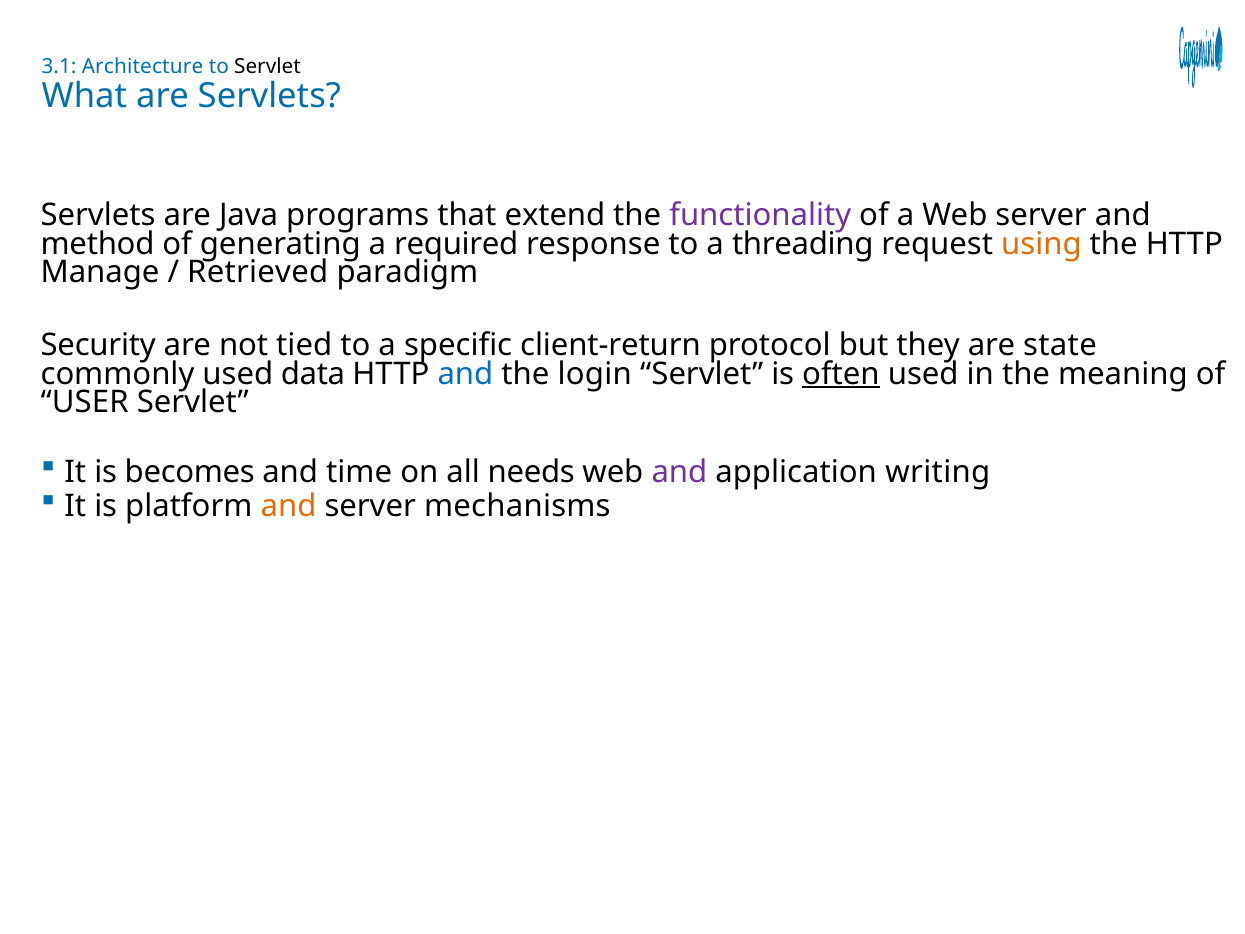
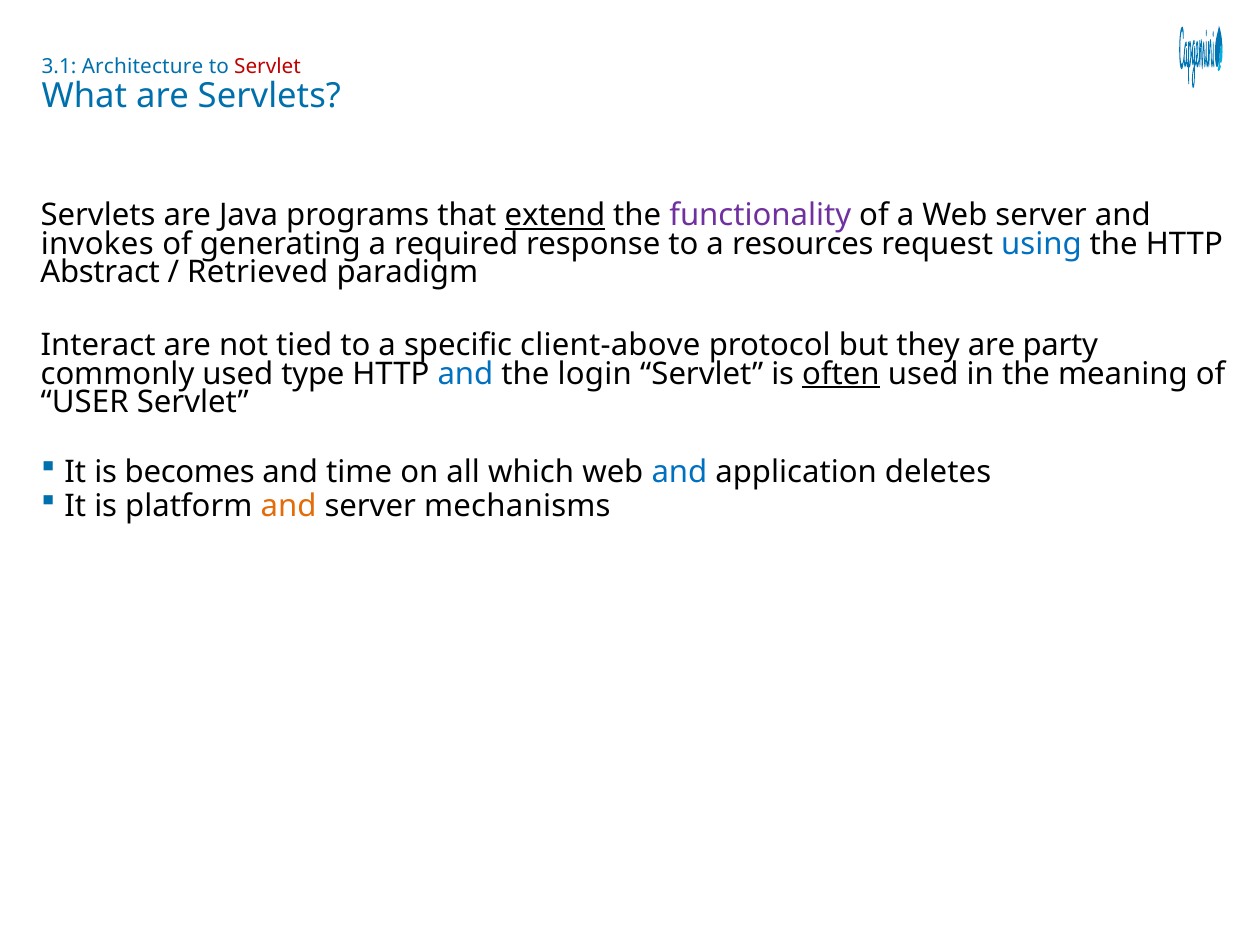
Servlet at (267, 66) colour: black -> red
extend underline: none -> present
method: method -> invokes
threading: threading -> resources
using colour: orange -> blue
Manage: Manage -> Abstract
Security: Security -> Interact
client-return: client-return -> client-above
state: state -> party
data: data -> type
needs: needs -> which
and at (679, 472) colour: purple -> blue
writing: writing -> deletes
